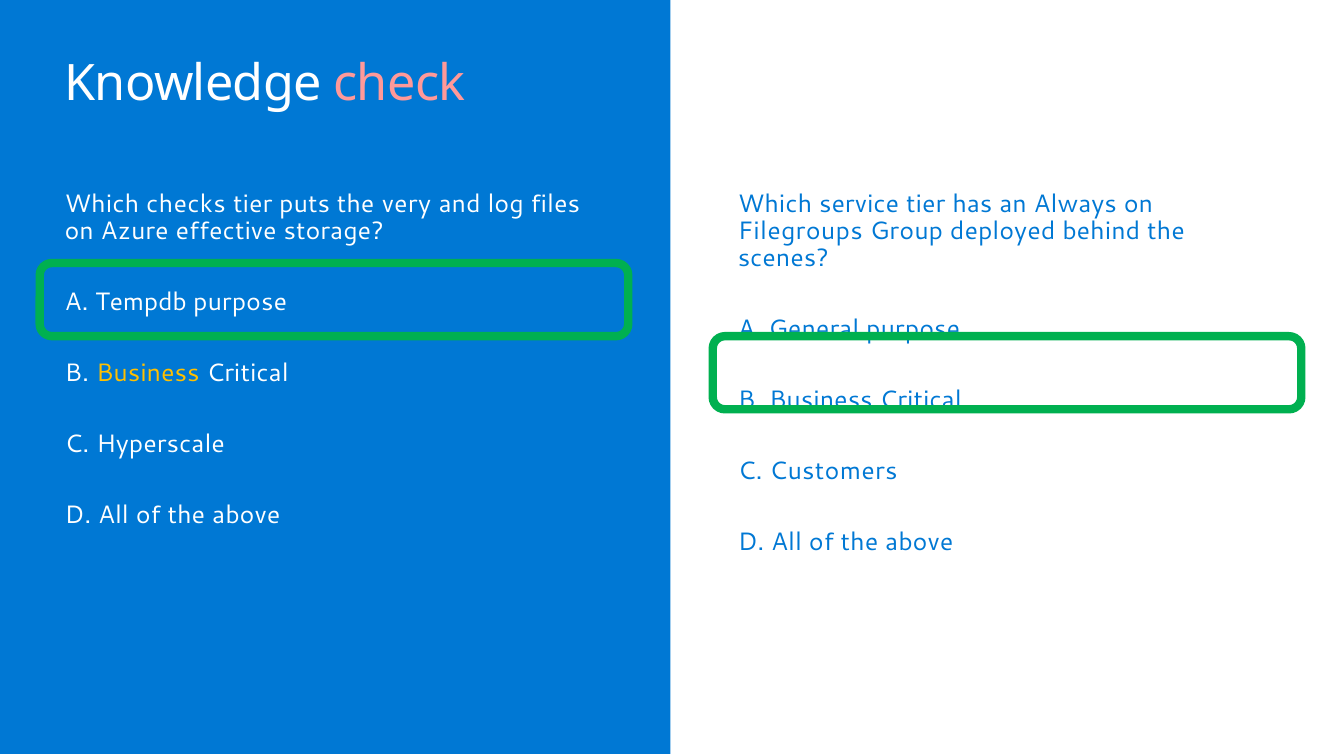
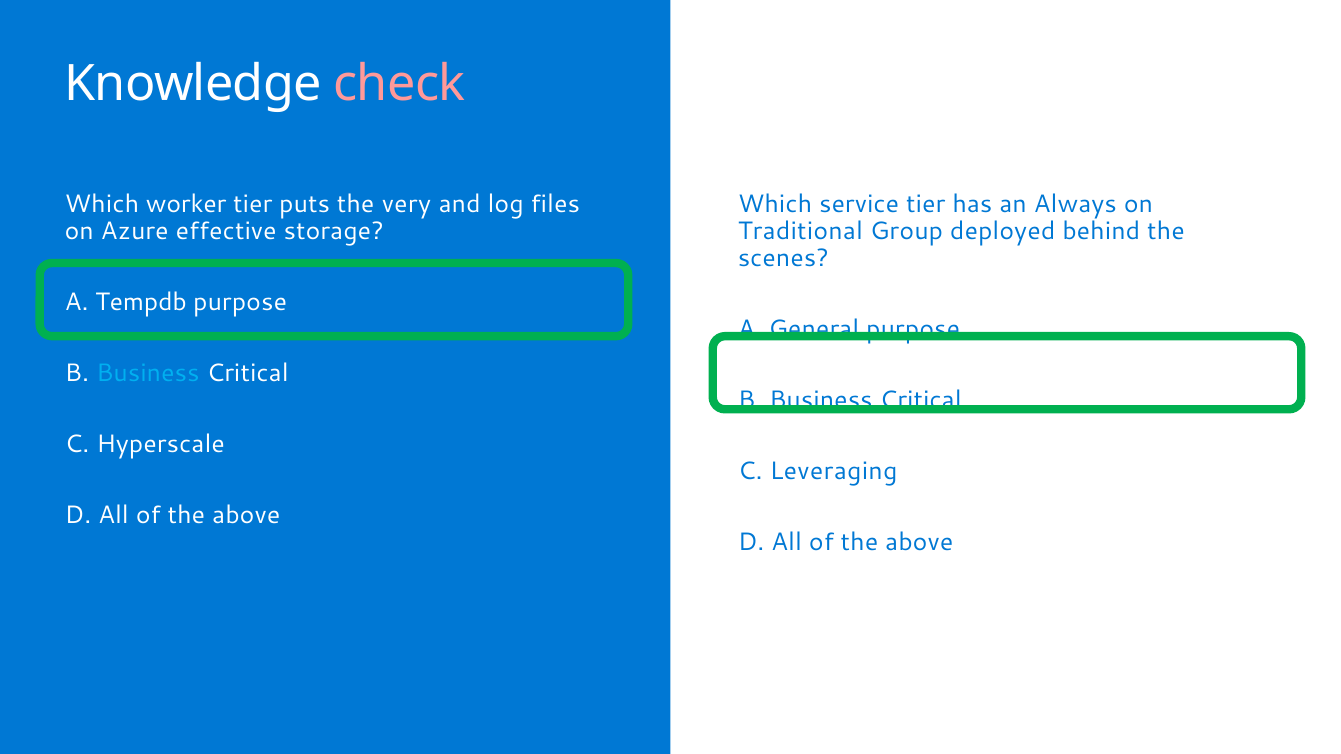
checks: checks -> worker
Filegroups: Filegroups -> Traditional
Business at (148, 373) colour: yellow -> light blue
Customers: Customers -> Leveraging
